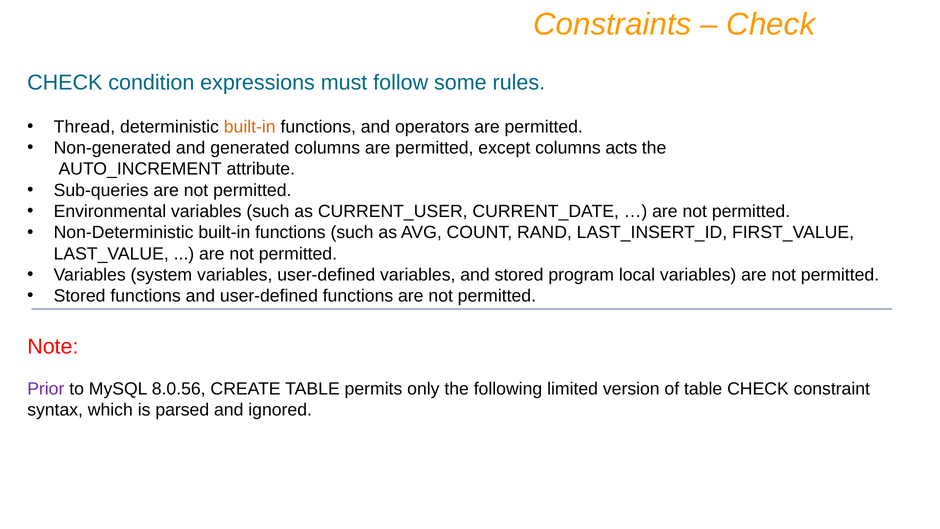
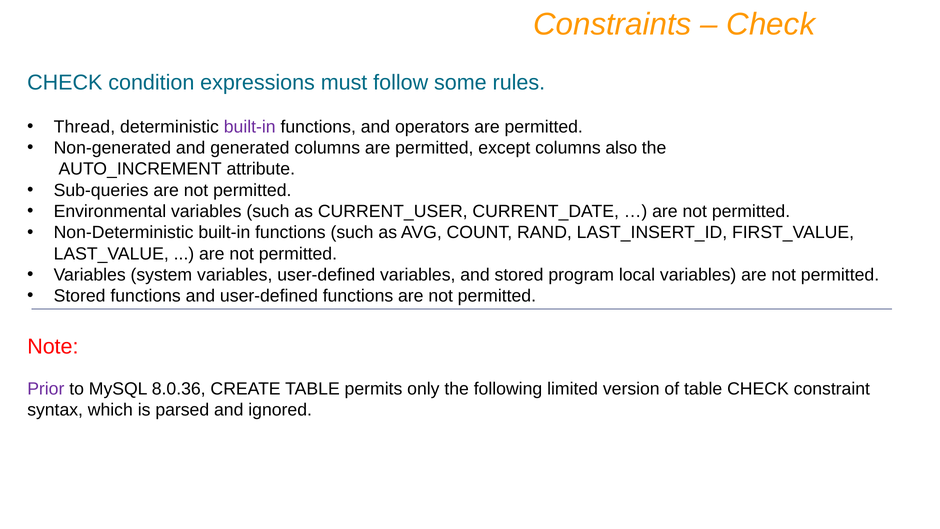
built-in at (250, 127) colour: orange -> purple
acts: acts -> also
8.0.56: 8.0.56 -> 8.0.36
